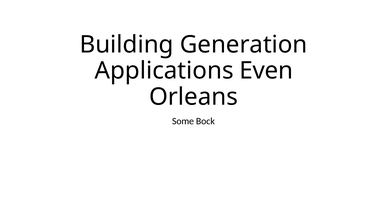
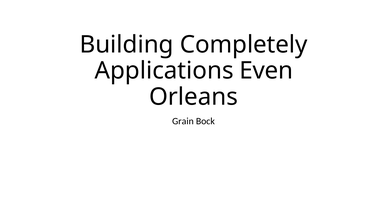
Generation: Generation -> Completely
Some: Some -> Grain
